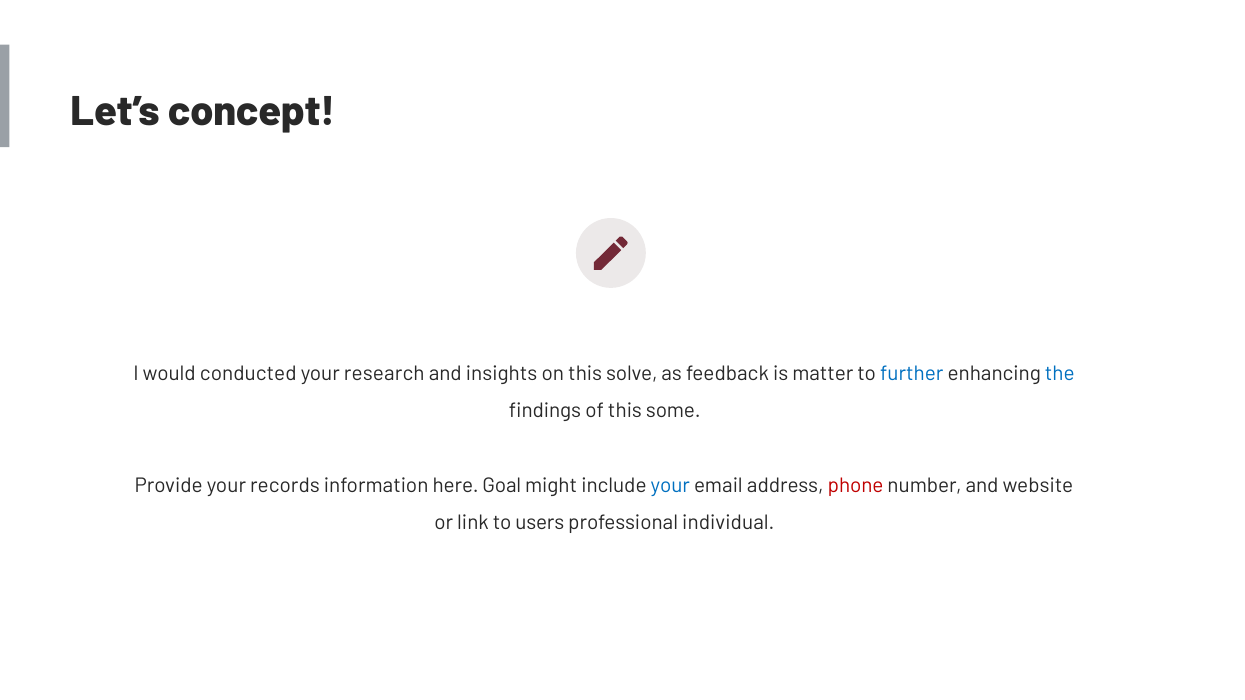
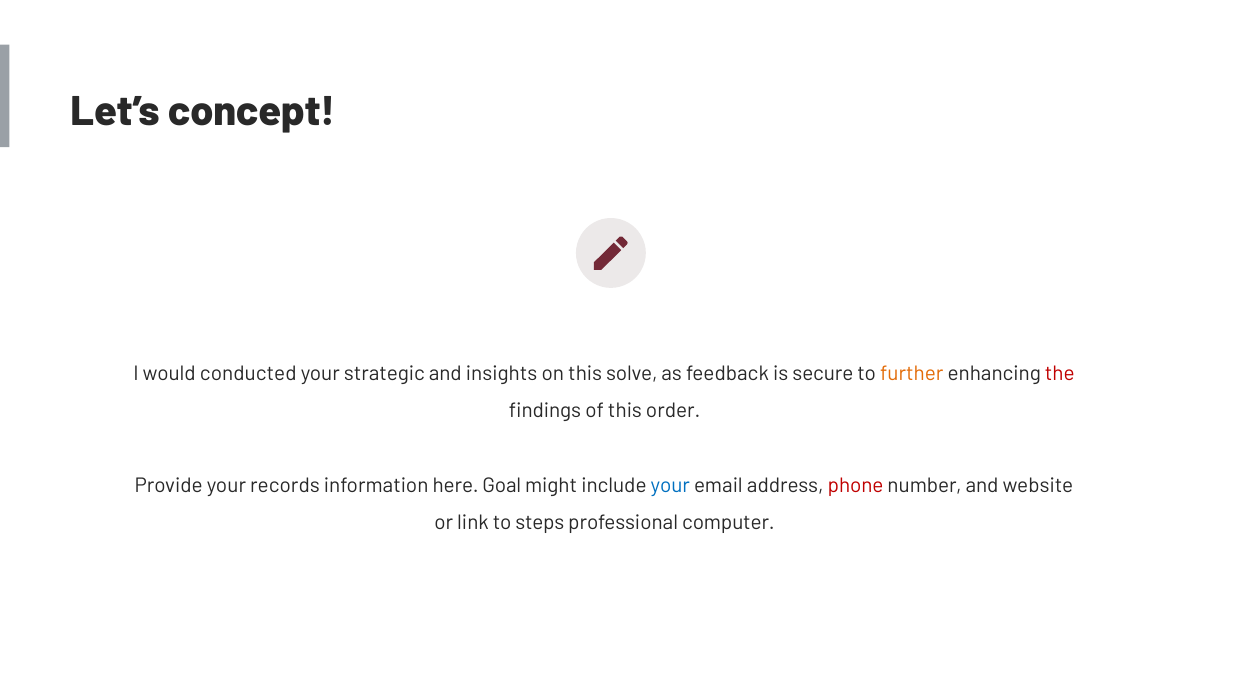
research: research -> strategic
matter: matter -> secure
further colour: blue -> orange
the colour: blue -> red
some: some -> order
users: users -> steps
individual: individual -> computer
